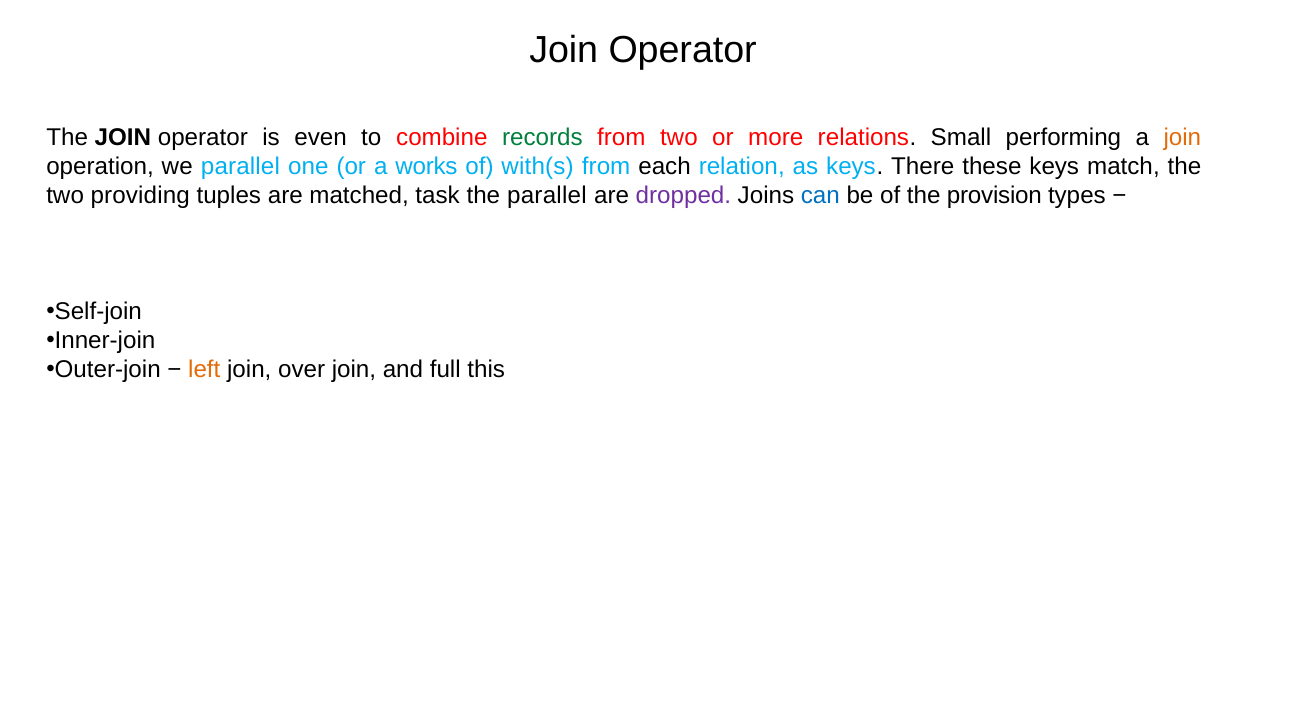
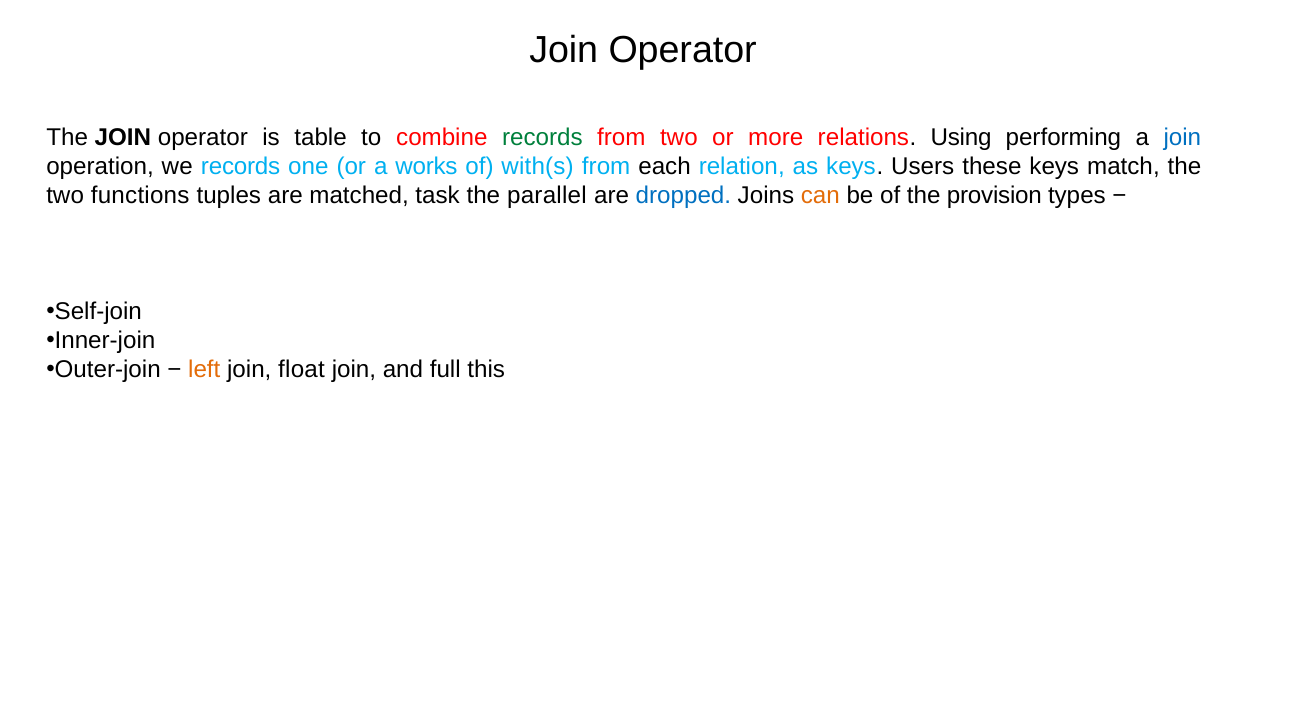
even: even -> table
Small: Small -> Using
join at (1182, 137) colour: orange -> blue
we parallel: parallel -> records
There: There -> Users
providing: providing -> functions
dropped colour: purple -> blue
can colour: blue -> orange
over: over -> float
